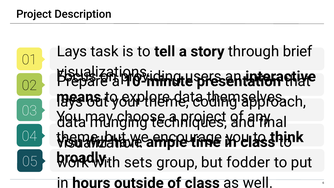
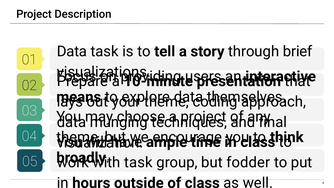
Lays at (72, 51): Lays -> Data
sets at (138, 162): sets -> task
